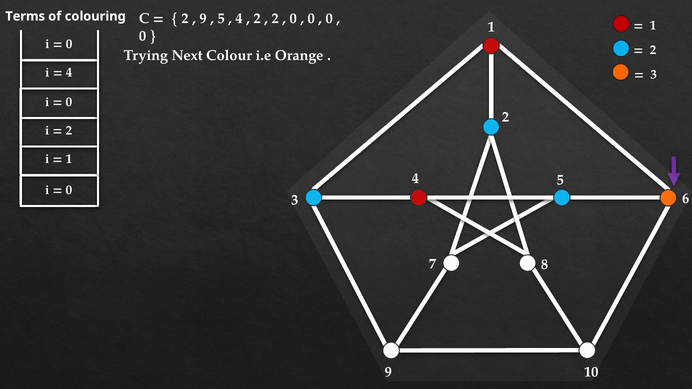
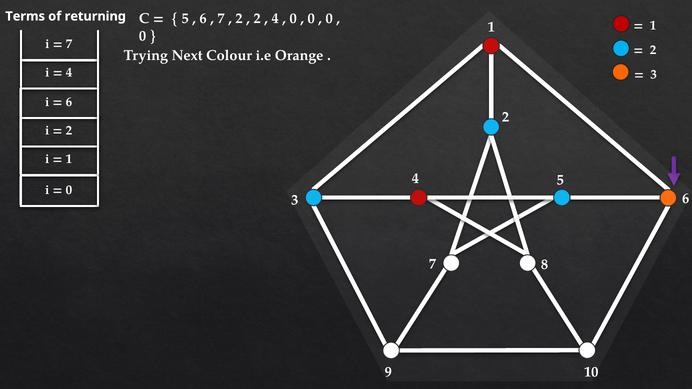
colouring: colouring -> returning
2 at (185, 19): 2 -> 5
9 at (203, 19): 9 -> 6
5 at (221, 19): 5 -> 7
4 at (239, 19): 4 -> 2
2 at (275, 19): 2 -> 4
0 at (69, 44): 0 -> 7
0 at (69, 102): 0 -> 6
